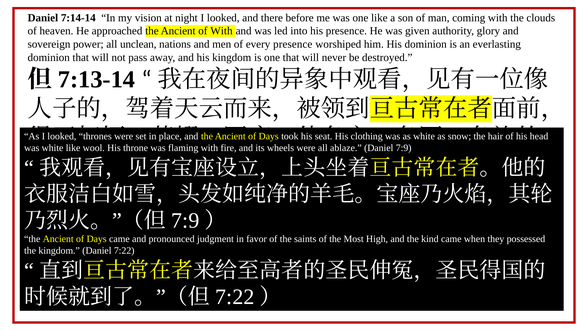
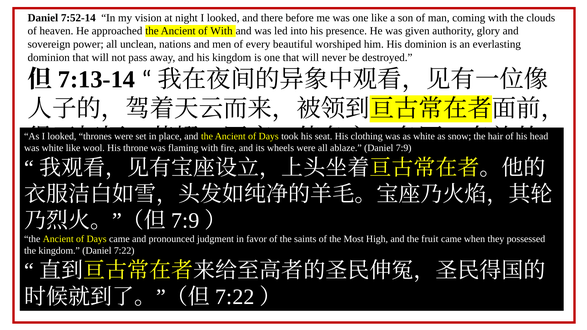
7:14-14: 7:14-14 -> 7:52-14
every presence: presence -> beautiful
kind: kind -> fruit
